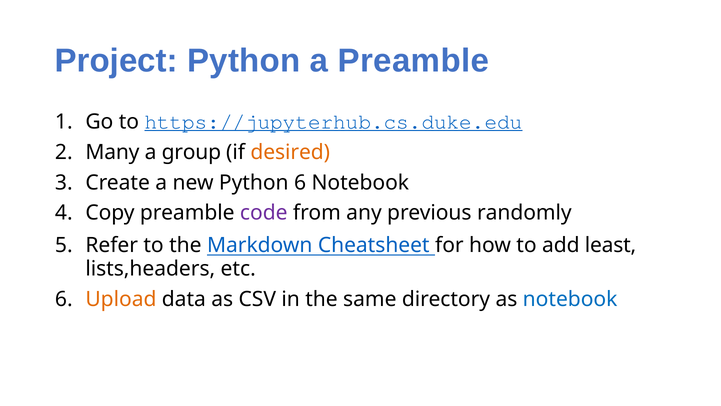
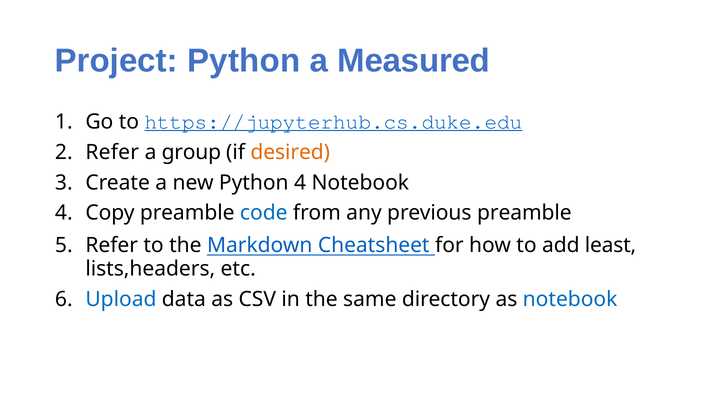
a Preamble: Preamble -> Measured
Many at (112, 152): Many -> Refer
Python 6: 6 -> 4
code colour: purple -> blue
previous randomly: randomly -> preamble
Upload colour: orange -> blue
